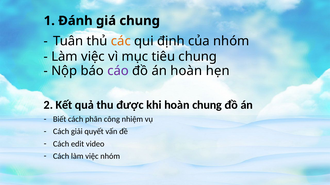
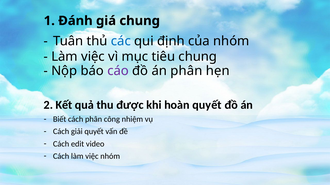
các colour: orange -> blue
án hoàn: hoàn -> phân
hoàn chung: chung -> quyết
